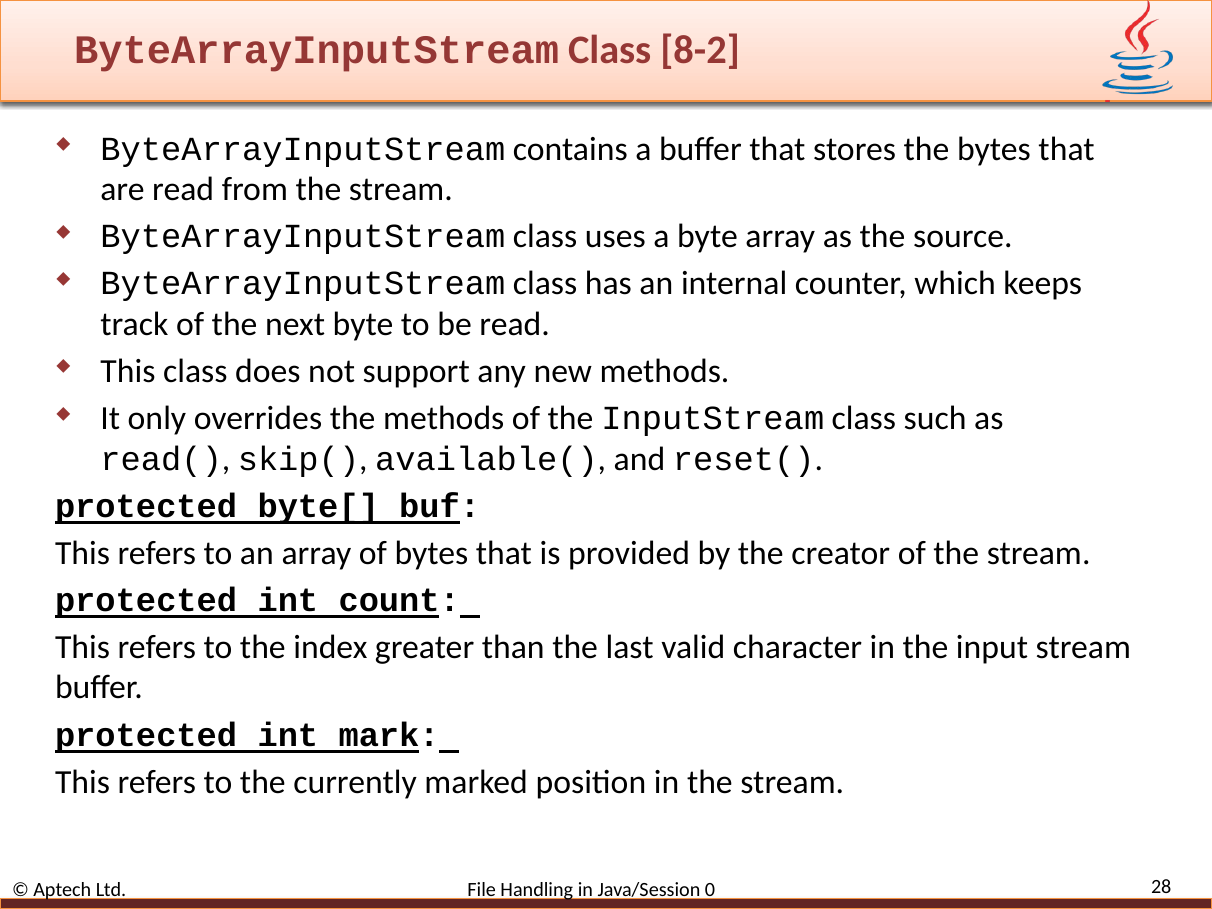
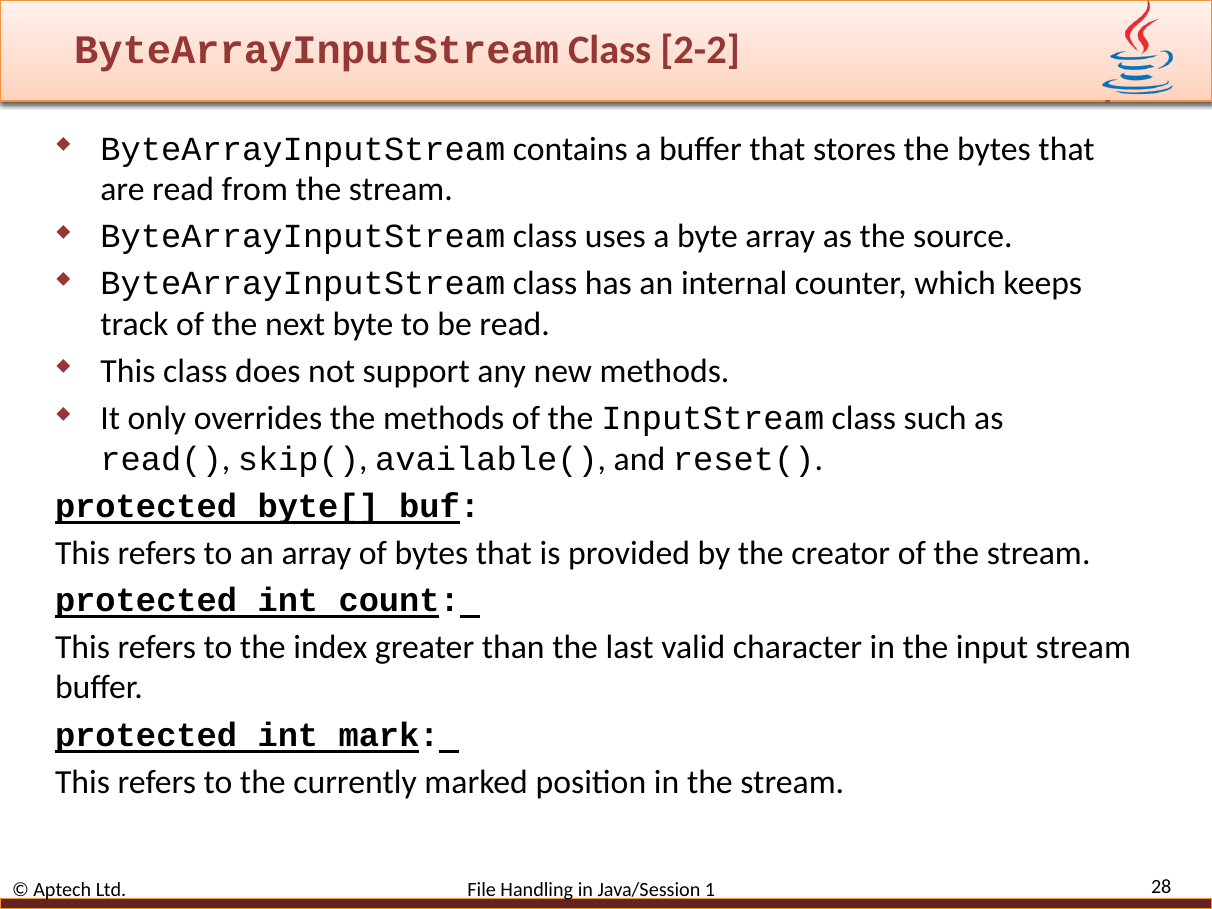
8-2: 8-2 -> 2-2
0: 0 -> 1
